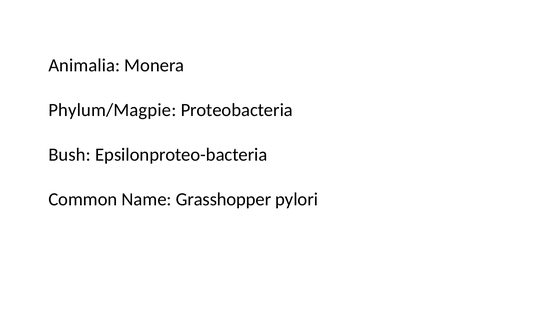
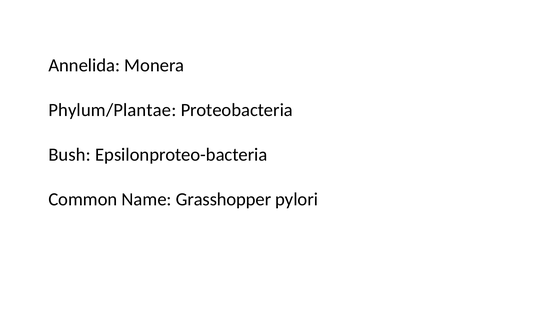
Animalia: Animalia -> Annelida
Phylum/Magpie: Phylum/Magpie -> Phylum/Plantae
